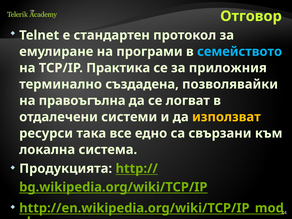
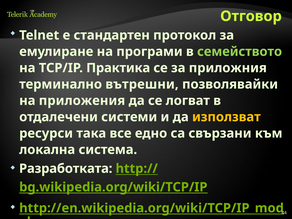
семейството colour: light blue -> light green
създадена: създадена -> вътрешни
правоъгълна: правоъгълна -> приложения
Продукцията: Продукцията -> Разработката
